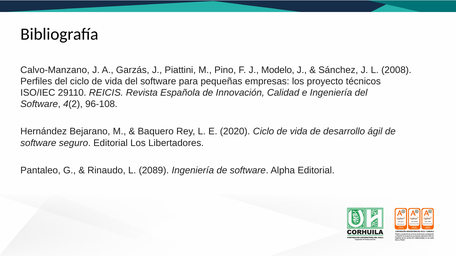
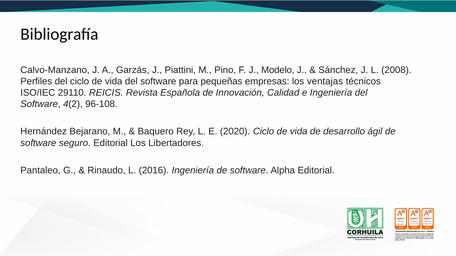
proyecto: proyecto -> ventajas
2089: 2089 -> 2016
